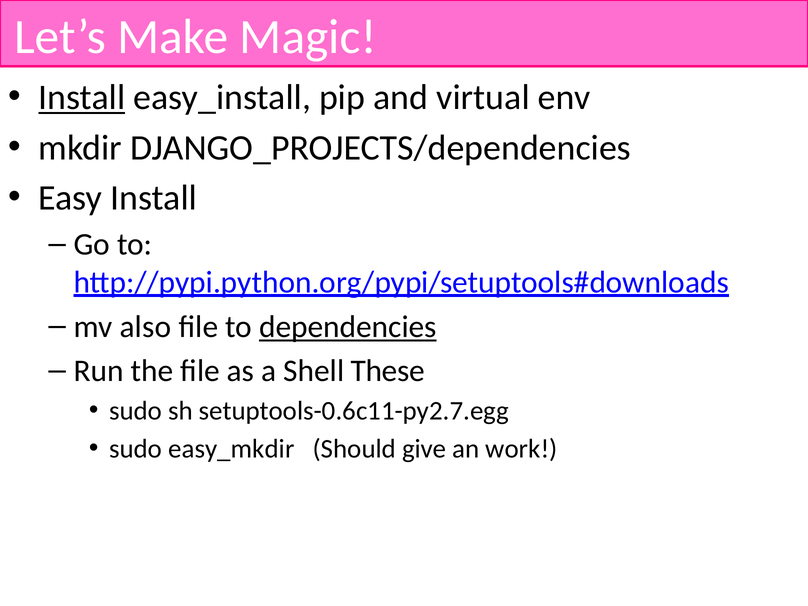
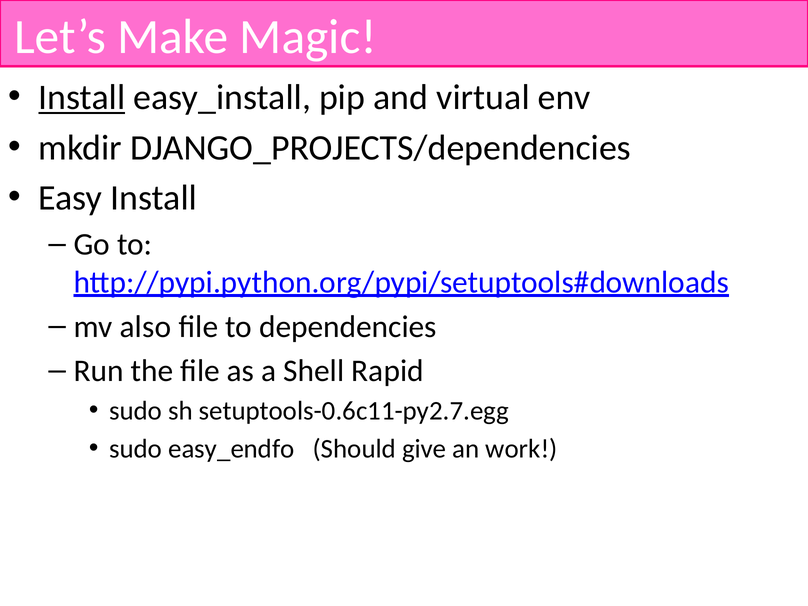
dependencies underline: present -> none
These: These -> Rapid
easy_mkdir: easy_mkdir -> easy_endfo
